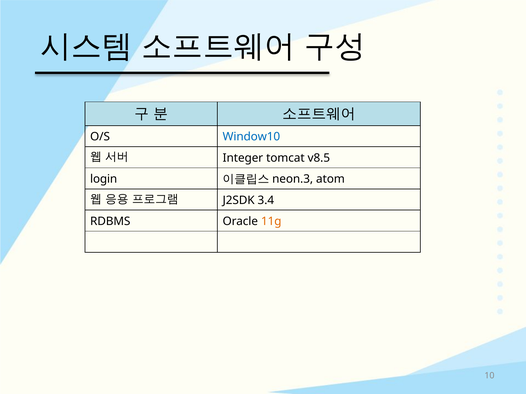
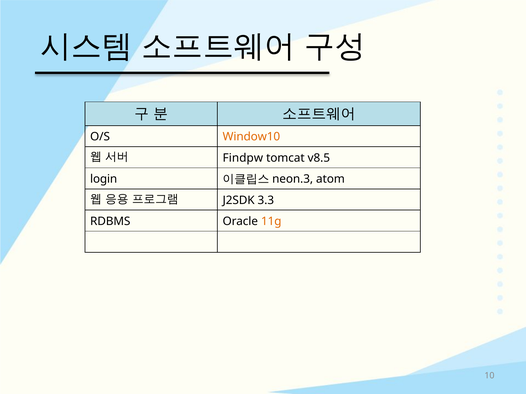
Window10 colour: blue -> orange
Integer: Integer -> Findpw
3.4: 3.4 -> 3.3
